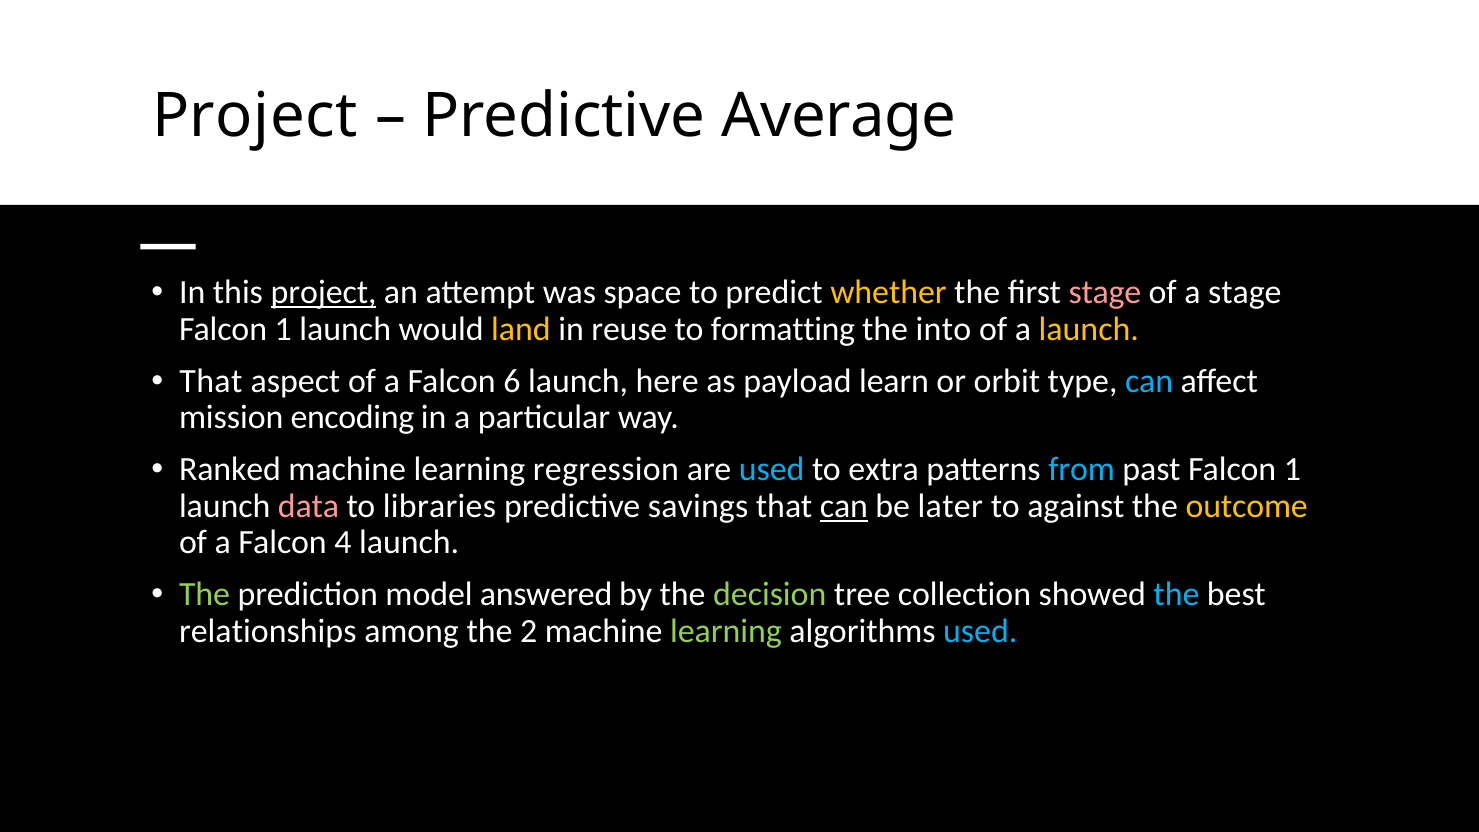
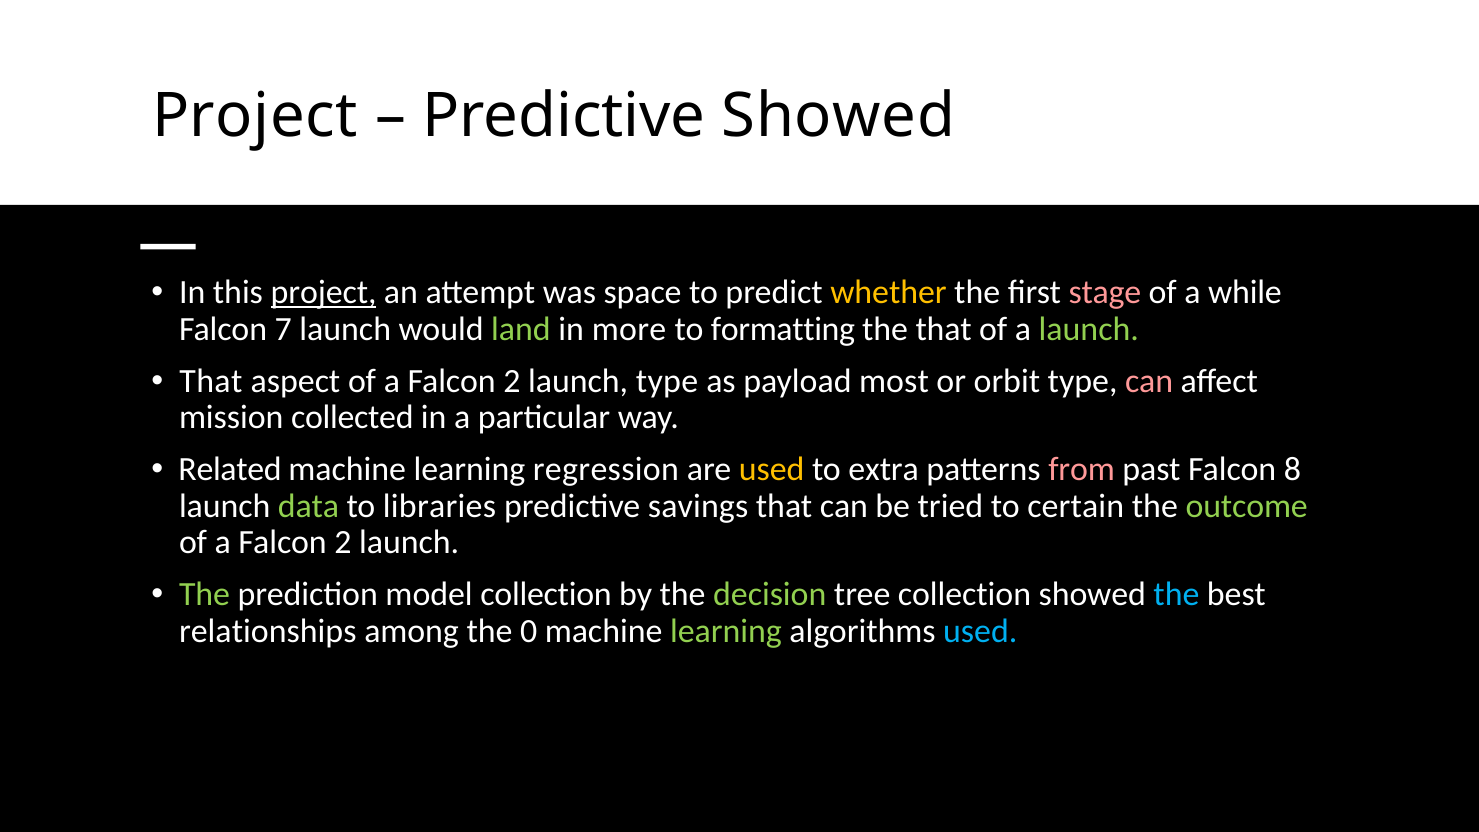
Predictive Average: Average -> Showed
a stage: stage -> while
1 at (283, 329): 1 -> 7
land colour: yellow -> light green
reuse: reuse -> more
the into: into -> that
launch at (1089, 329) colour: yellow -> light green
6 at (512, 381): 6 -> 2
launch here: here -> type
learn: learn -> most
can at (1149, 381) colour: light blue -> pink
encoding: encoding -> collected
Ranked: Ranked -> Related
used at (772, 470) colour: light blue -> yellow
from colour: light blue -> pink
past Falcon 1: 1 -> 8
data colour: pink -> light green
can at (844, 506) underline: present -> none
later: later -> tried
against: against -> certain
outcome colour: yellow -> light green
4 at (343, 543): 4 -> 2
model answered: answered -> collection
2: 2 -> 0
